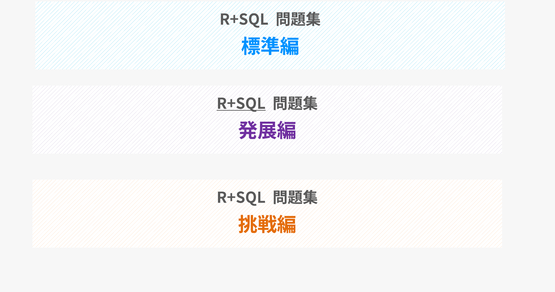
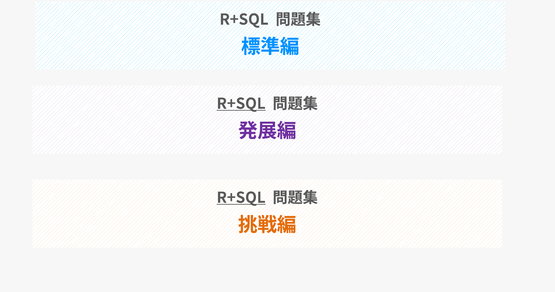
R+SQL at (241, 197) underline: none -> present
